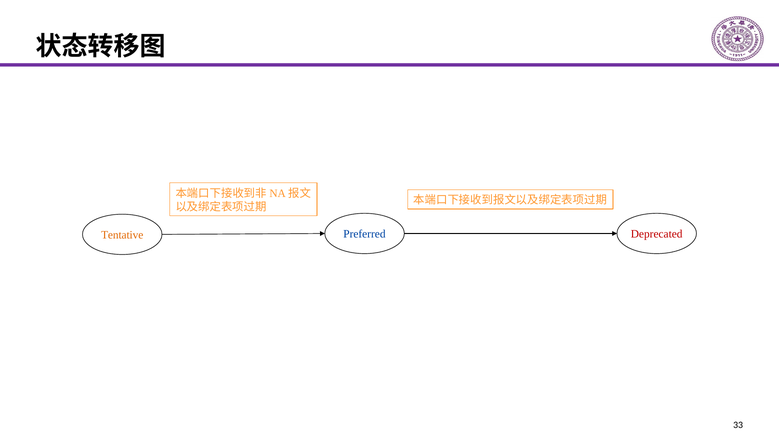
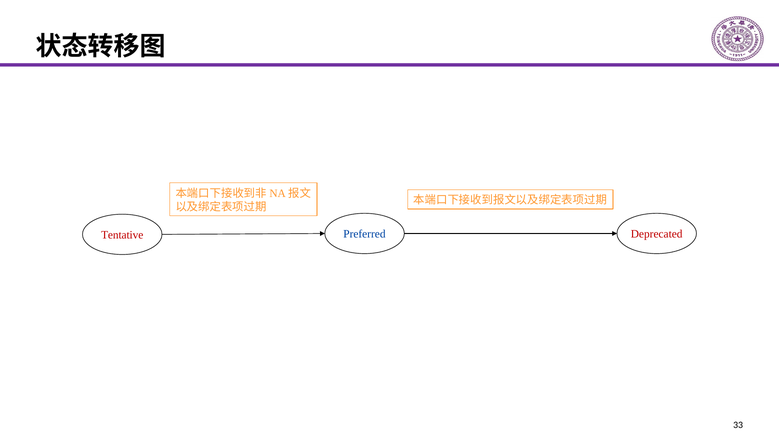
Tentative colour: orange -> red
